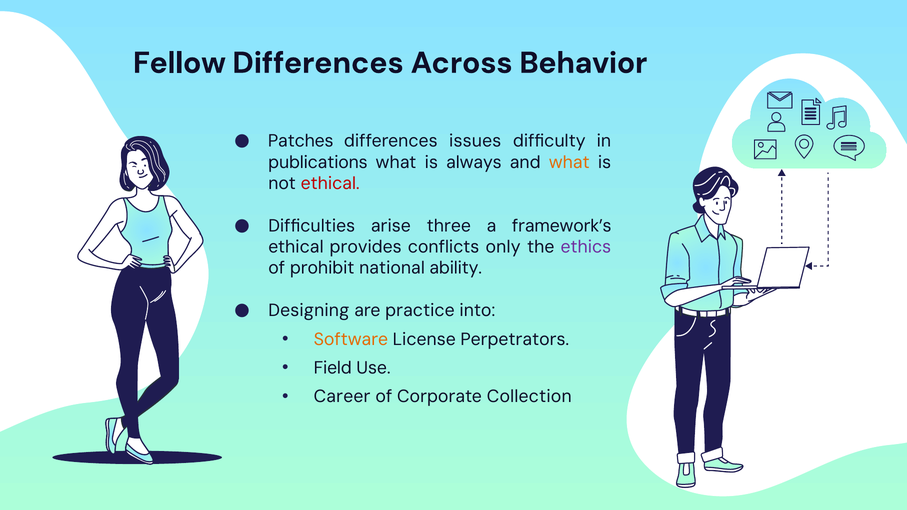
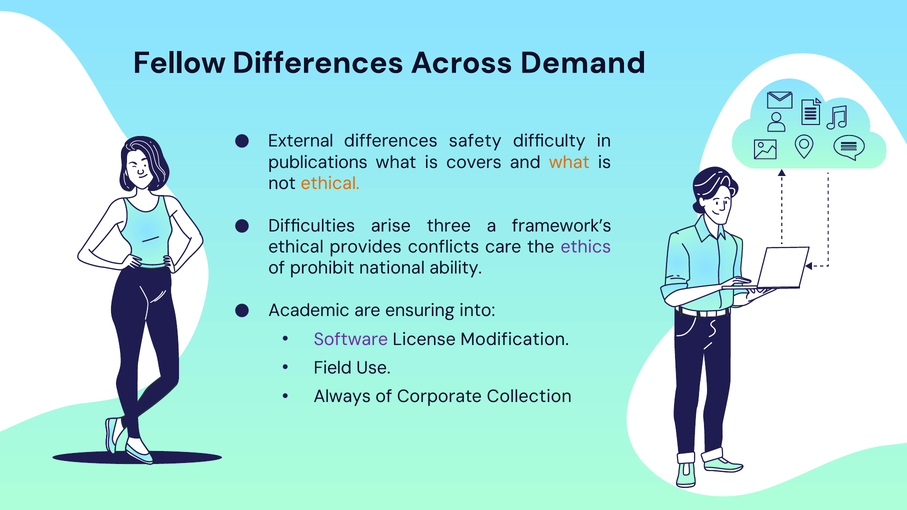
Behavior: Behavior -> Demand
Patches: Patches -> External
issues: issues -> safety
always: always -> covers
ethical at (330, 184) colour: red -> orange
only: only -> care
Designing: Designing -> Academic
practice: practice -> ensuring
Software colour: orange -> purple
Perpetrators: Perpetrators -> Modification
Career: Career -> Always
